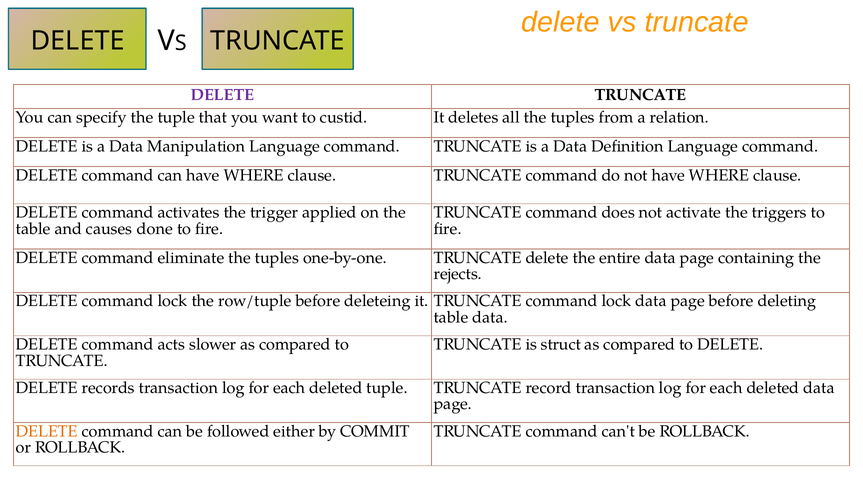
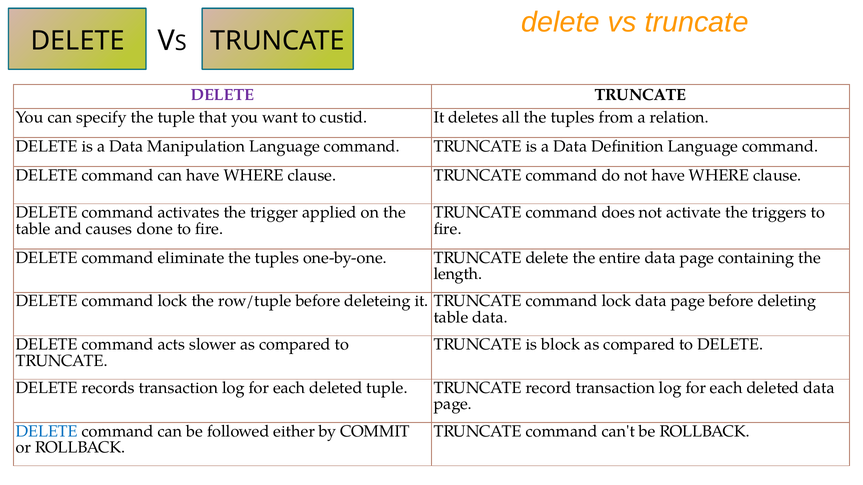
rejects: rejects -> length
struct: struct -> block
DELETE at (47, 432) colour: orange -> blue
